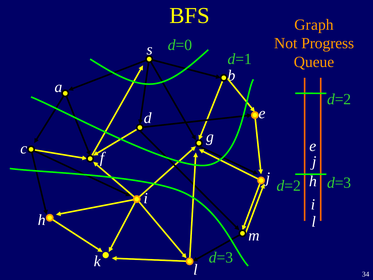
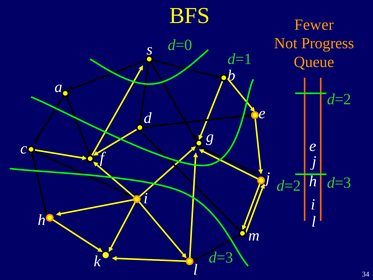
Graph: Graph -> Fewer
